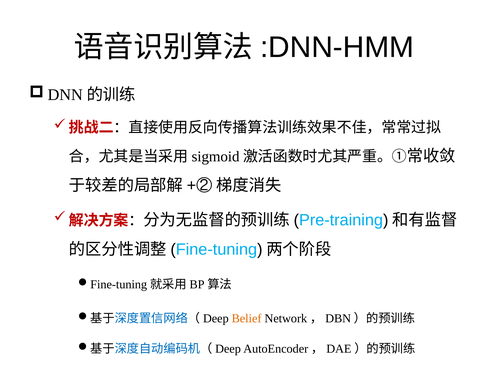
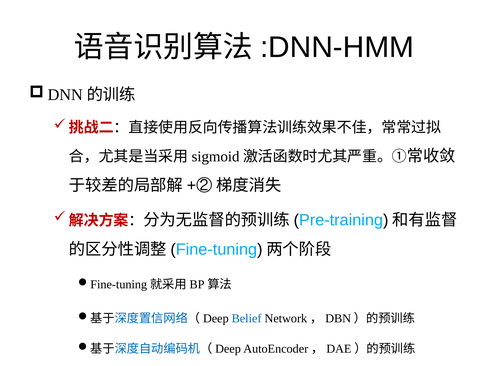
Belief colour: orange -> blue
